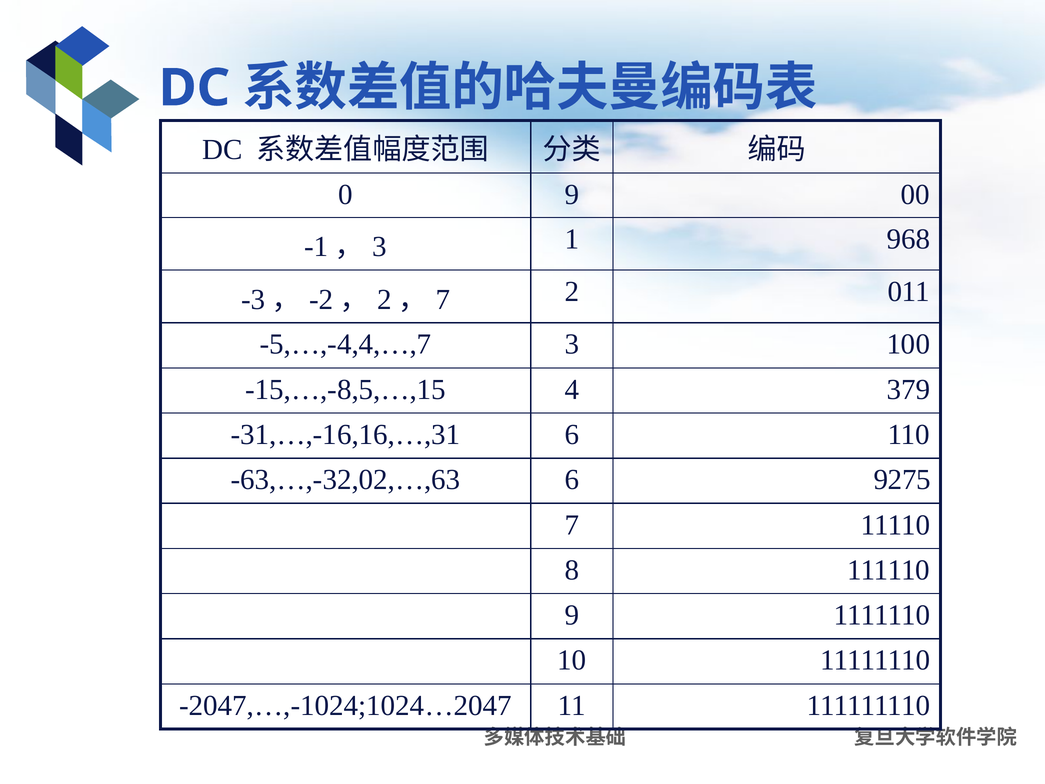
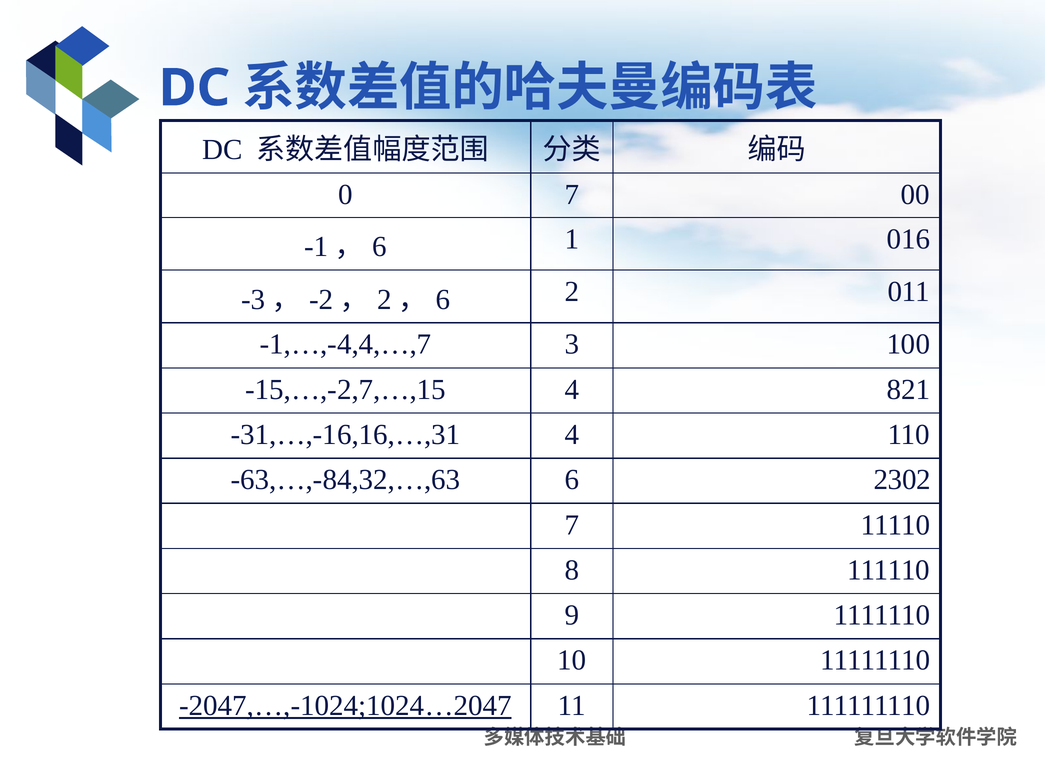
0 9: 9 -> 7
3 at (380, 247): 3 -> 6
968: 968 -> 016
7 at (443, 299): 7 -> 6
-5,…,-4,4,…,7: -5,…,-4,4,…,7 -> -1,…,-4,4,…,7
-15,…,-8,5,…,15: -15,…,-8,5,…,15 -> -15,…,-2,7,…,15
379: 379 -> 821
-31,…,-16,16,…,31 6: 6 -> 4
-63,…,-32,02,…,63: -63,…,-32,02,…,63 -> -63,…,-84,32,…,63
9275: 9275 -> 2302
-2047,…,-1024;1024…2047 underline: none -> present
